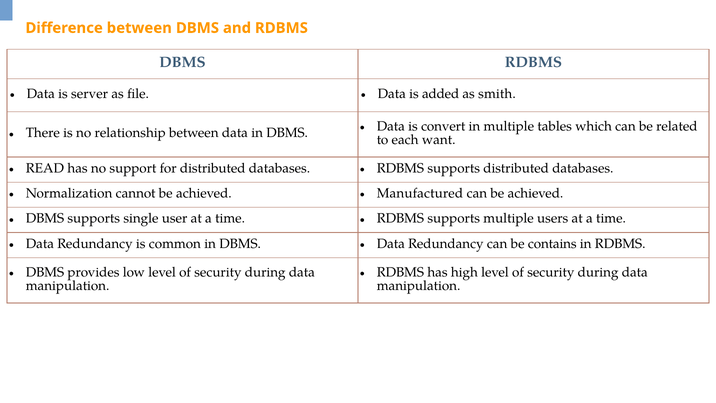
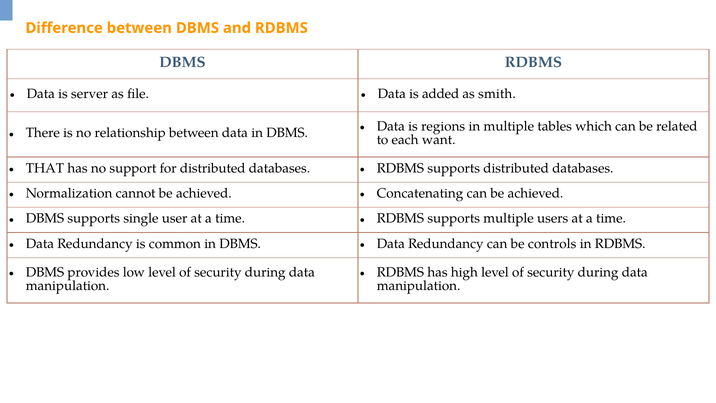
convert: convert -> regions
READ: READ -> THAT
Manufactured: Manufactured -> Concatenating
contains: contains -> controls
